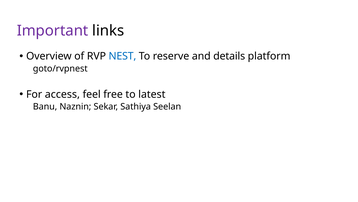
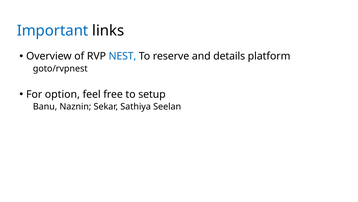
Important colour: purple -> blue
access: access -> option
latest: latest -> setup
